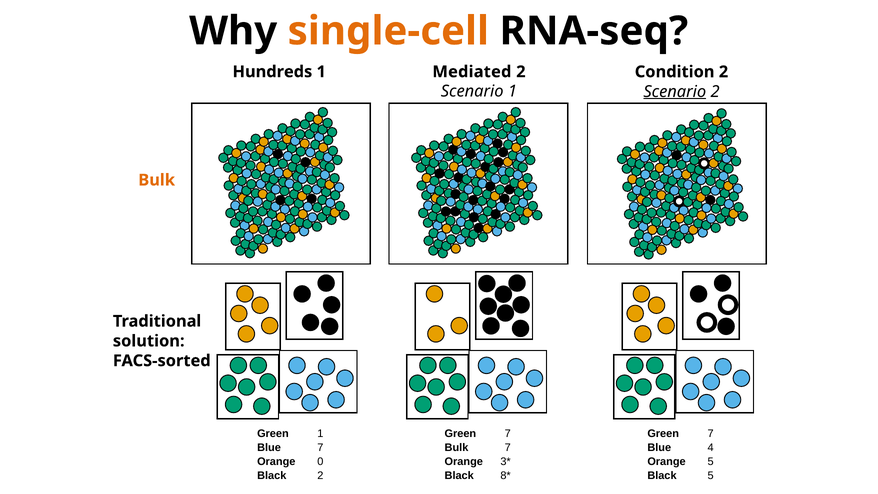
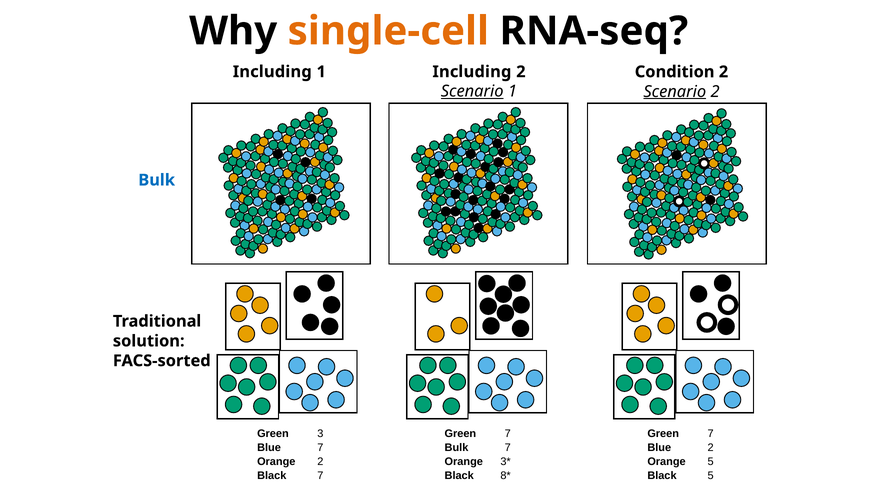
Hundreds at (272, 72): Hundreds -> Including
1 Mediated: Mediated -> Including
Scenario at (472, 92) underline: none -> present
Bulk at (157, 180) colour: orange -> blue
Green 1: 1 -> 3
Blue 4: 4 -> 2
Orange 0: 0 -> 2
Black 2: 2 -> 7
